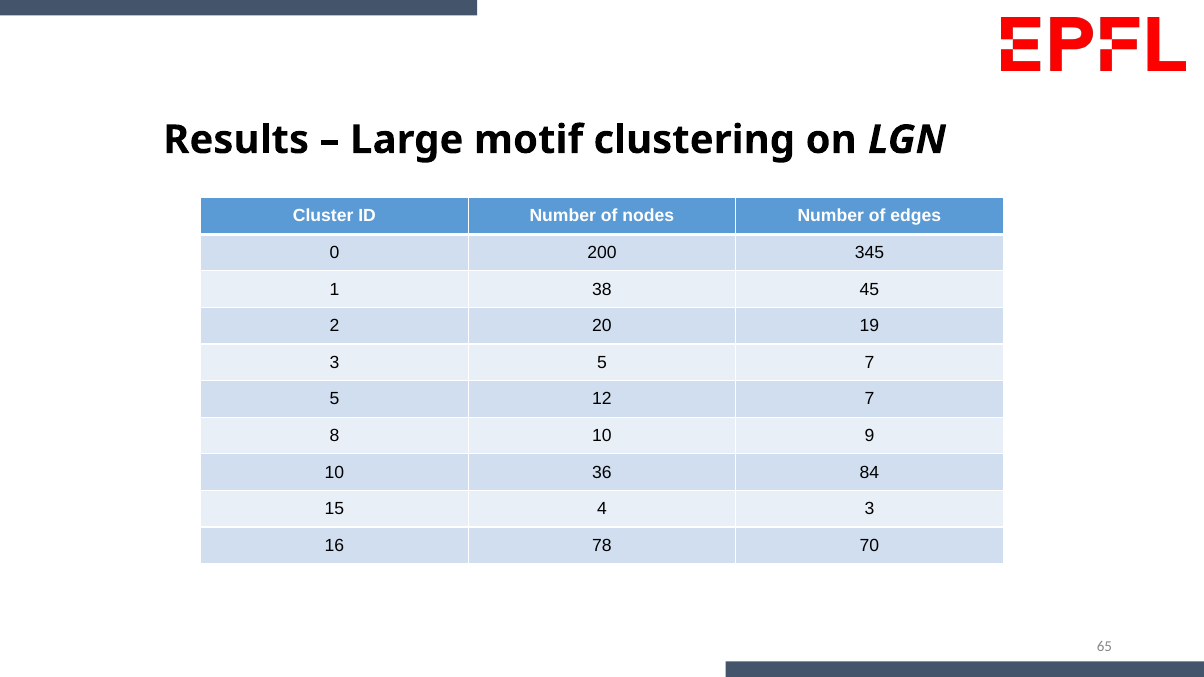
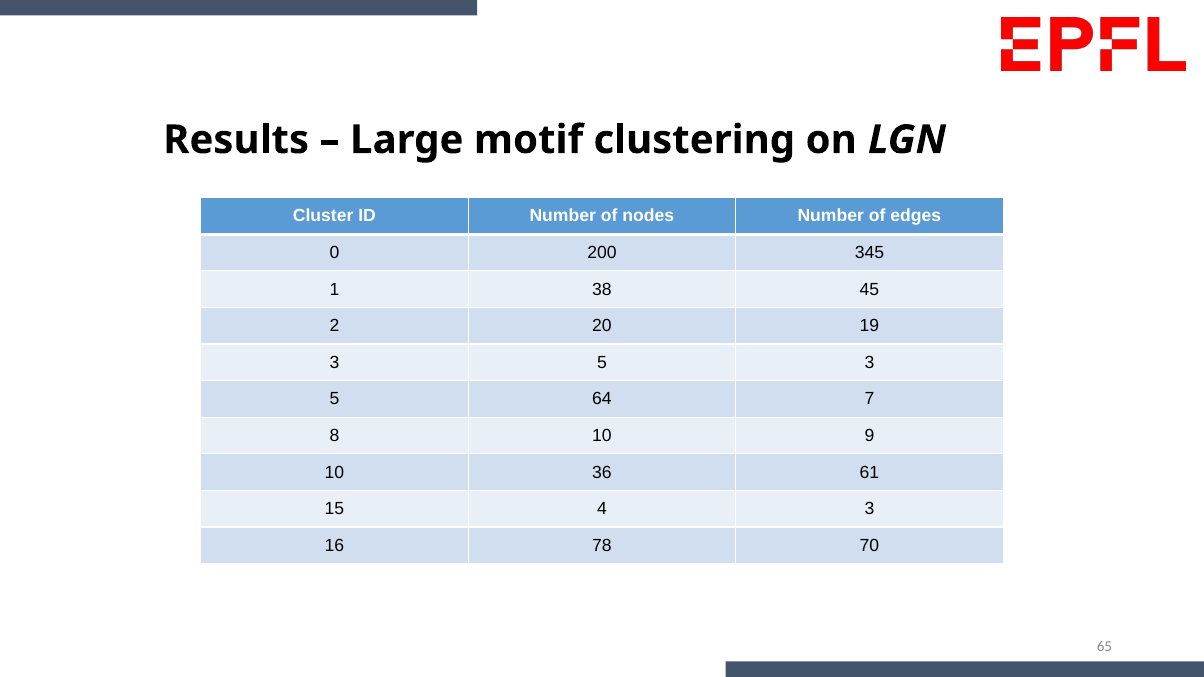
5 7: 7 -> 3
12: 12 -> 64
84: 84 -> 61
